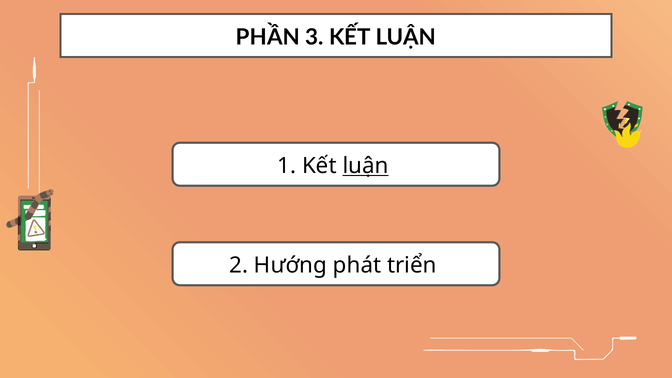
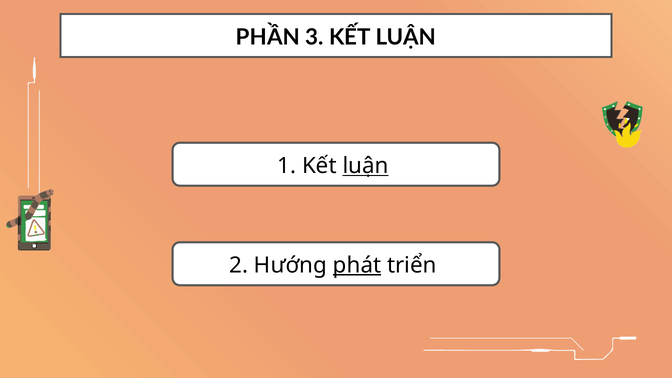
phát underline: none -> present
